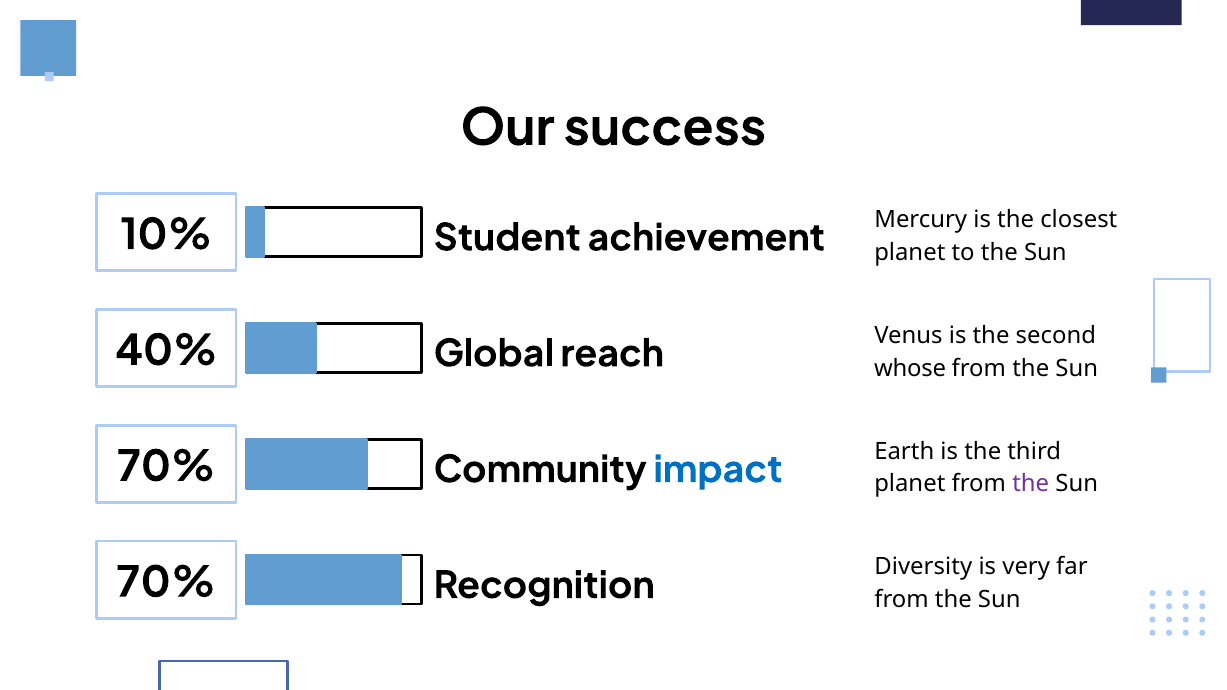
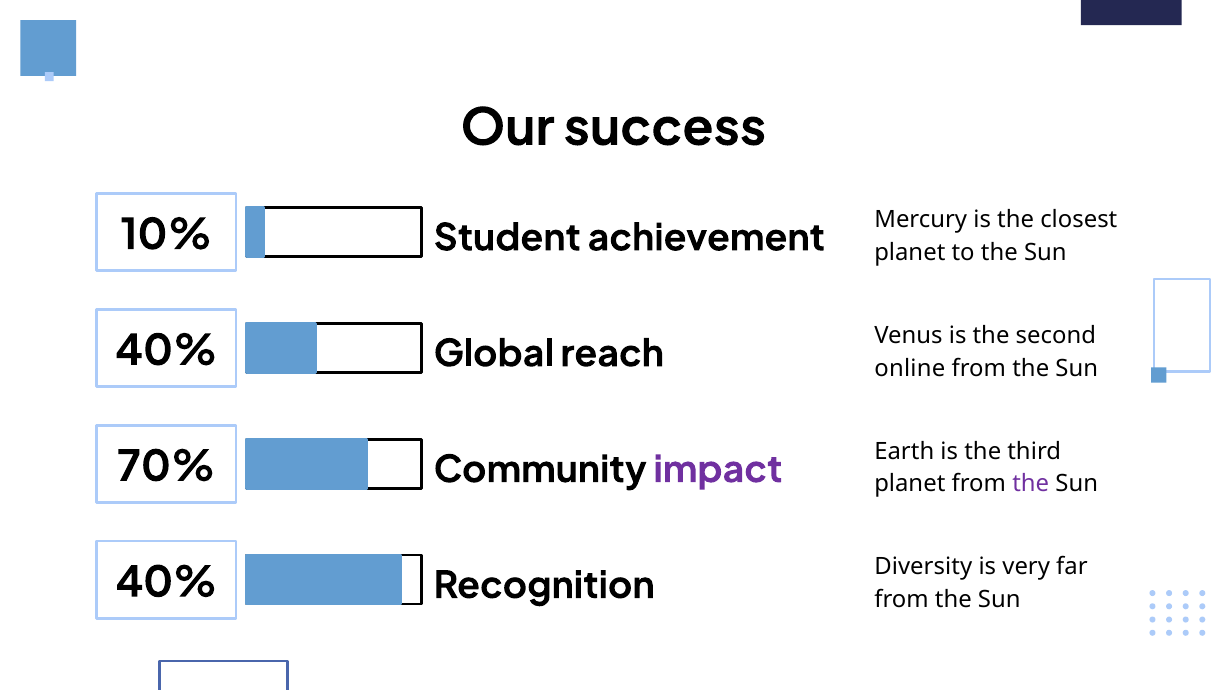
whose: whose -> online
impact colour: blue -> purple
70% at (166, 583): 70% -> 40%
